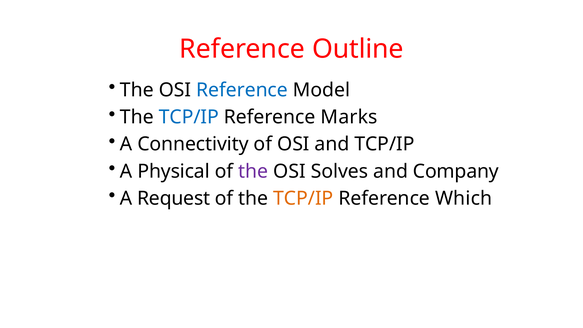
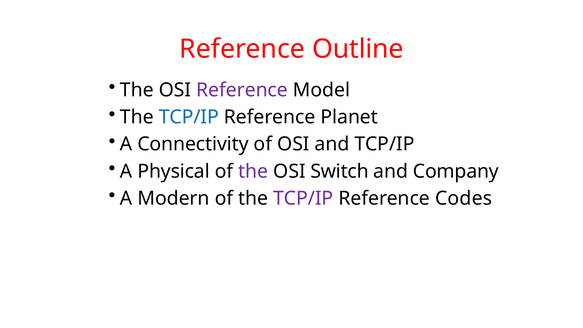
Reference at (242, 90) colour: blue -> purple
Marks: Marks -> Planet
Solves: Solves -> Switch
Request: Request -> Modern
TCP/IP at (303, 198) colour: orange -> purple
Which: Which -> Codes
